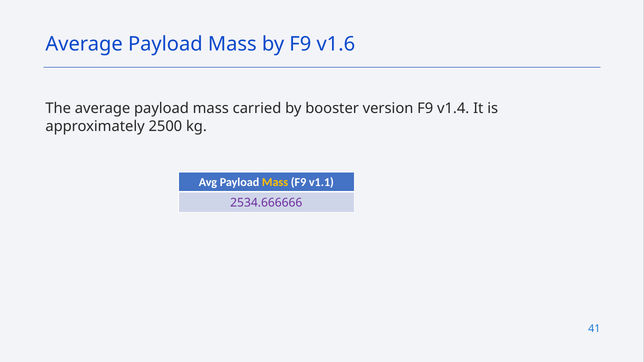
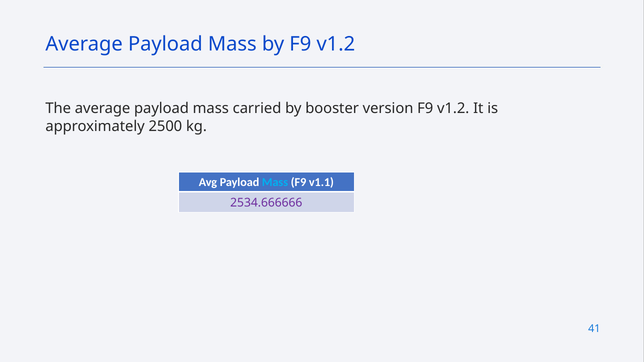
by F9 v1.6: v1.6 -> v1.2
version F9 v1.4: v1.4 -> v1.2
Mass at (275, 182) colour: yellow -> light blue
